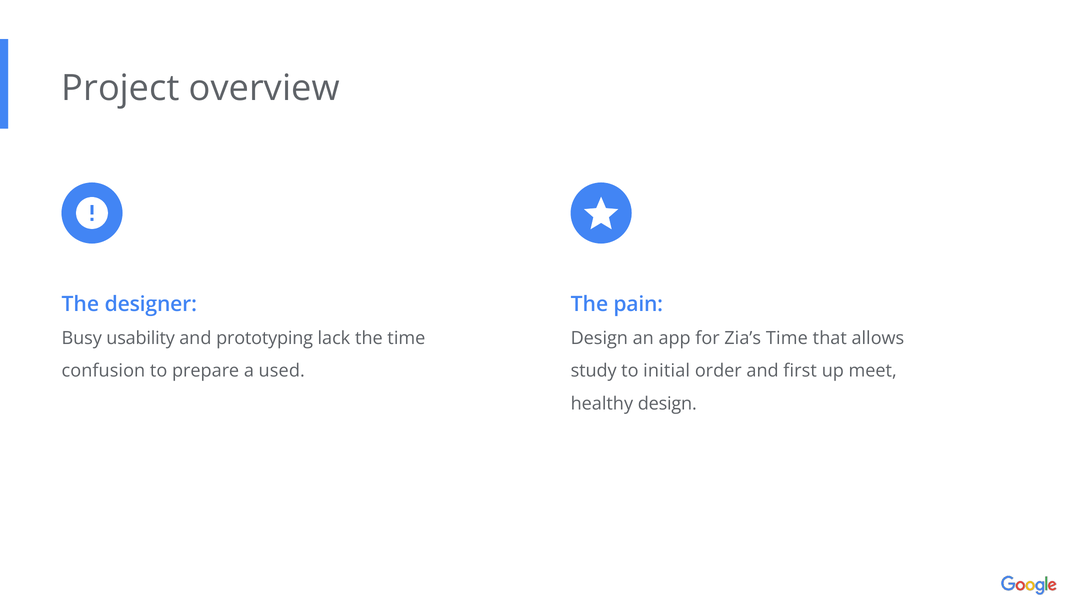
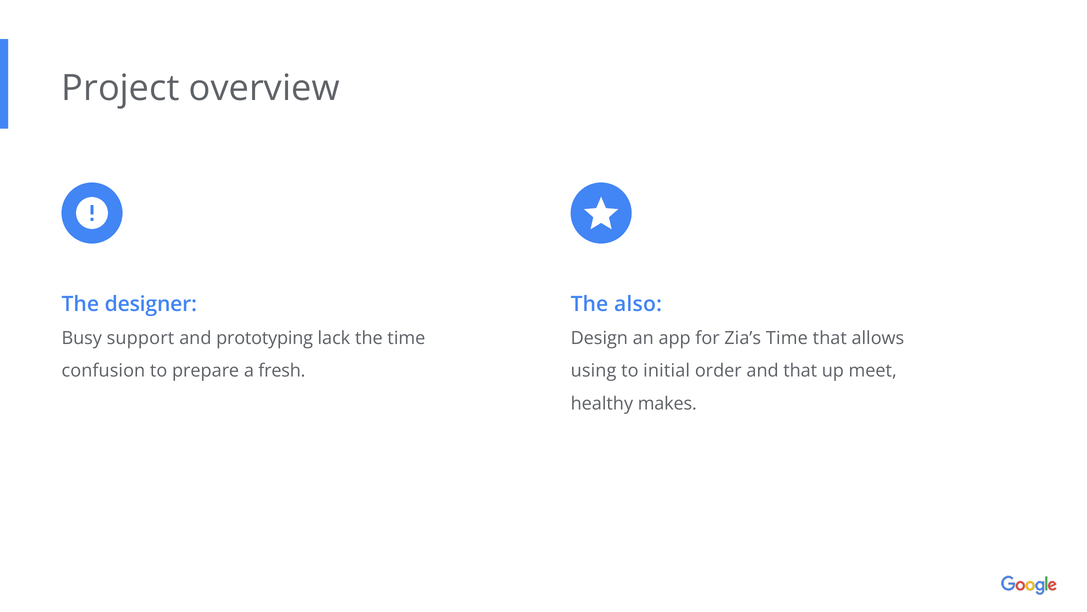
pain: pain -> also
usability: usability -> support
used: used -> fresh
study: study -> using
and first: first -> that
healthy design: design -> makes
